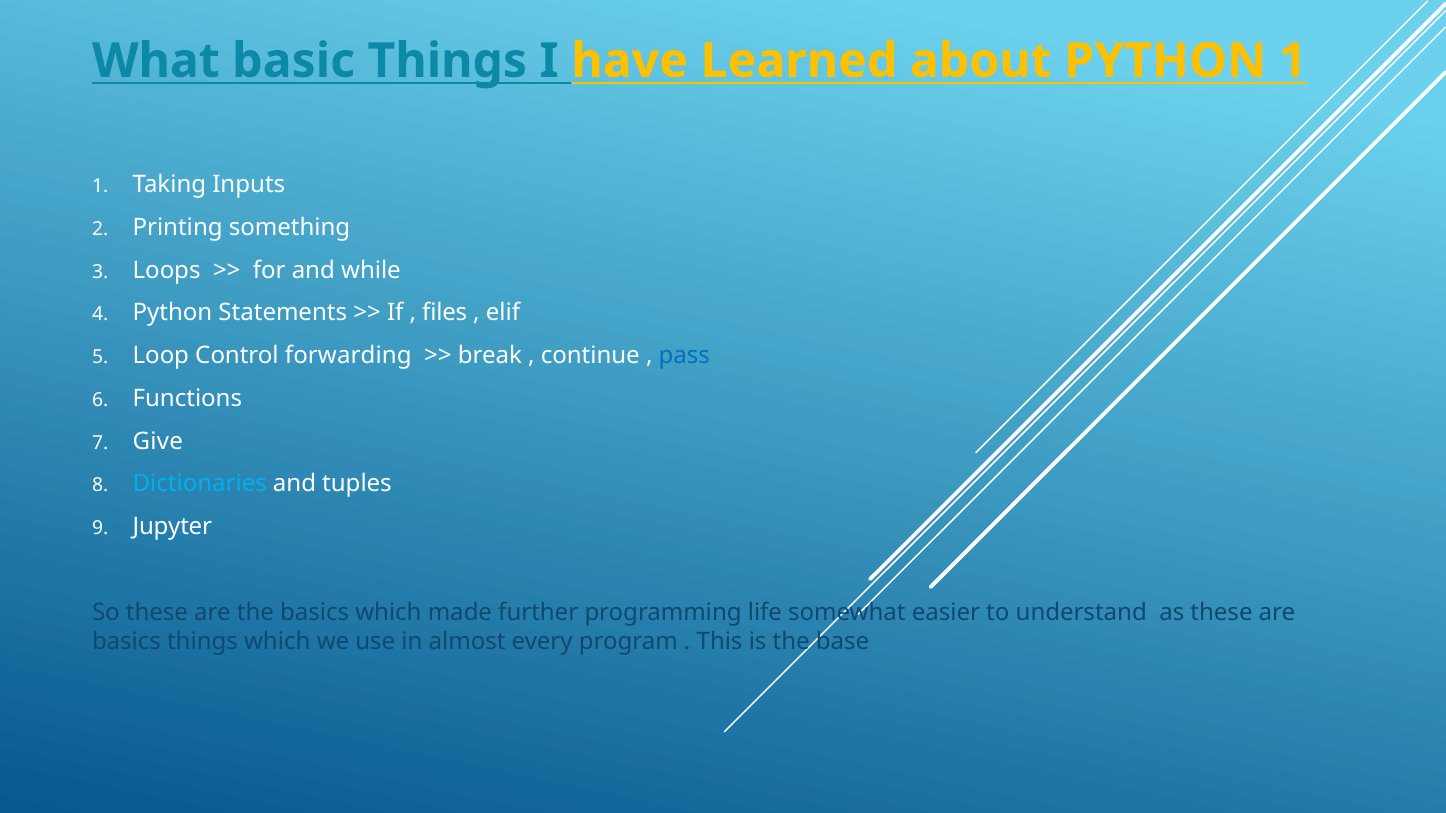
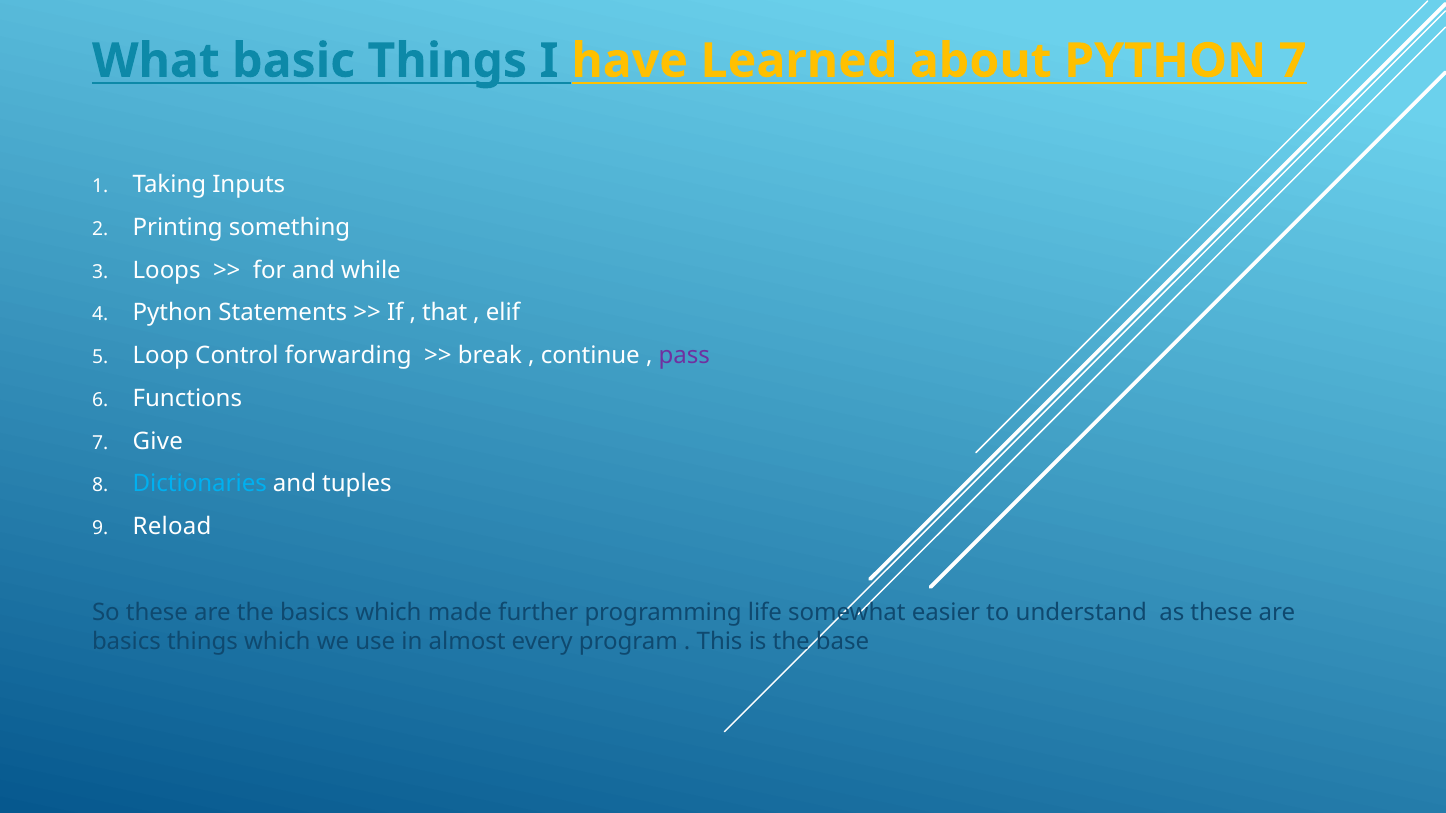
PYTHON 1: 1 -> 7
files: files -> that
pass colour: blue -> purple
Jupyter: Jupyter -> Reload
